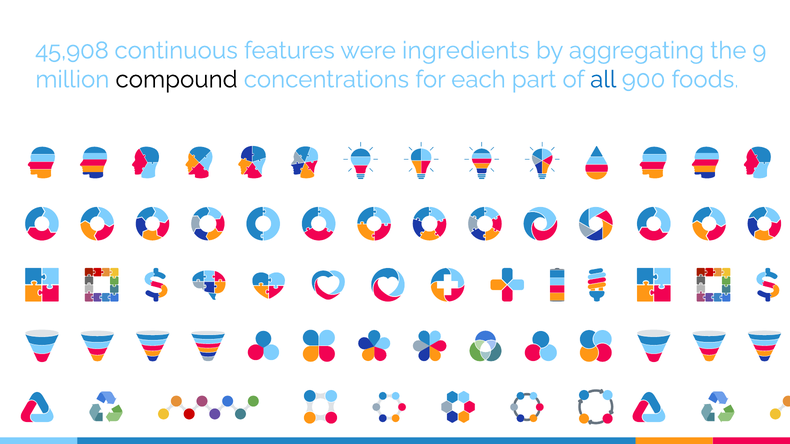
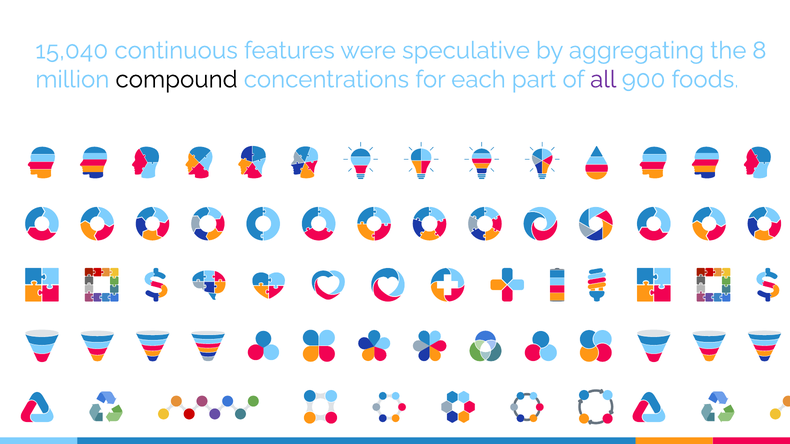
45,908: 45,908 -> 15,040
ingredients: ingredients -> speculative
9: 9 -> 8
all colour: blue -> purple
